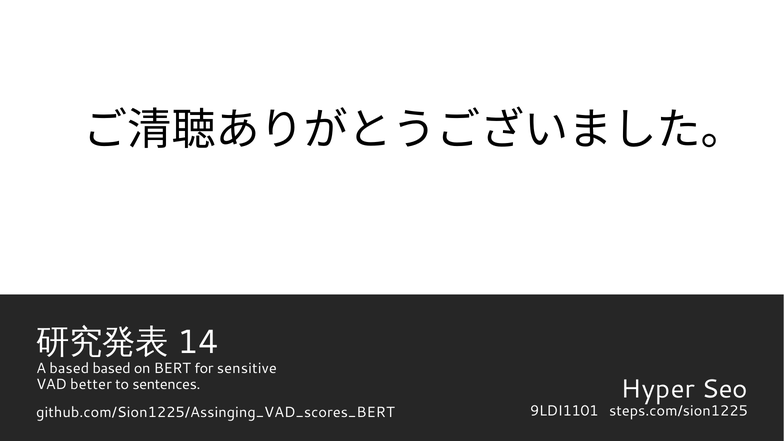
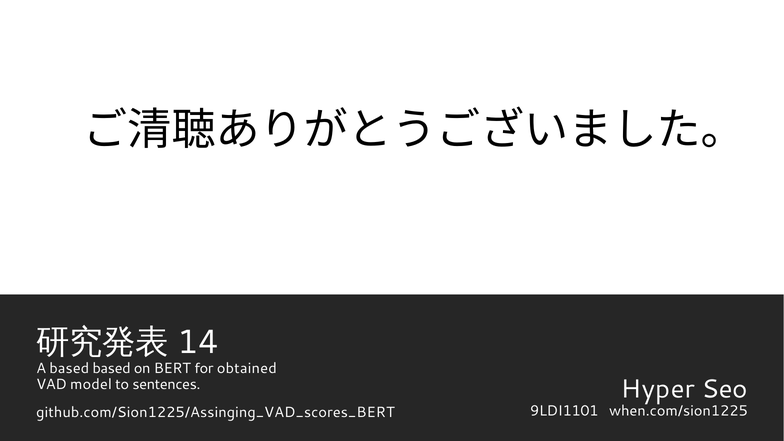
sensitive: sensitive -> obtained
better: better -> model
steps.com/sion1225: steps.com/sion1225 -> when.com/sion1225
